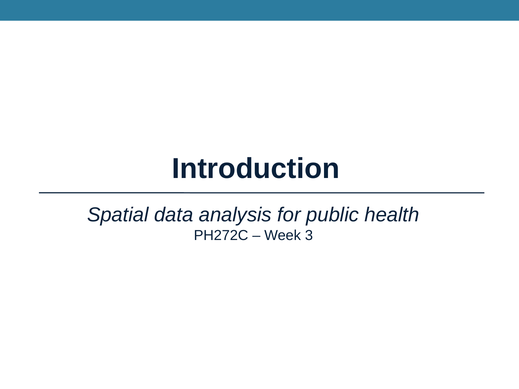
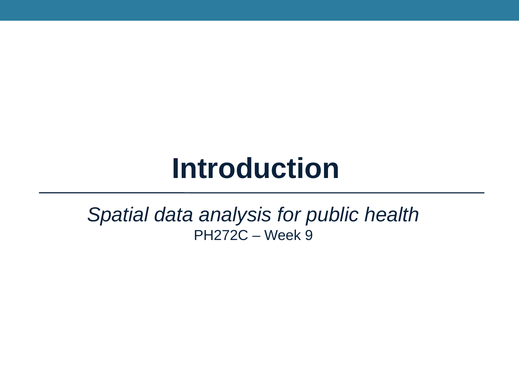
3: 3 -> 9
